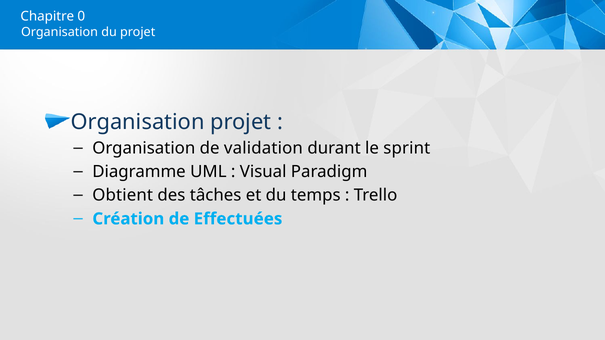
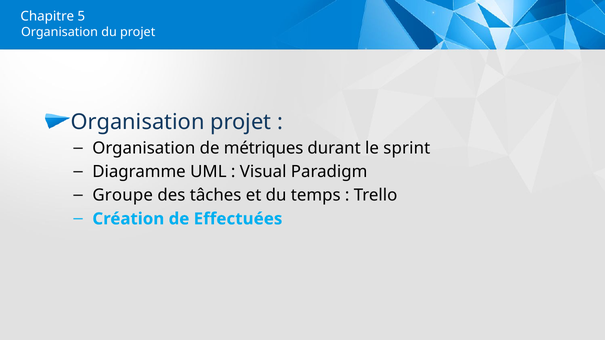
0: 0 -> 5
validation: validation -> métriques
Obtient: Obtient -> Groupe
